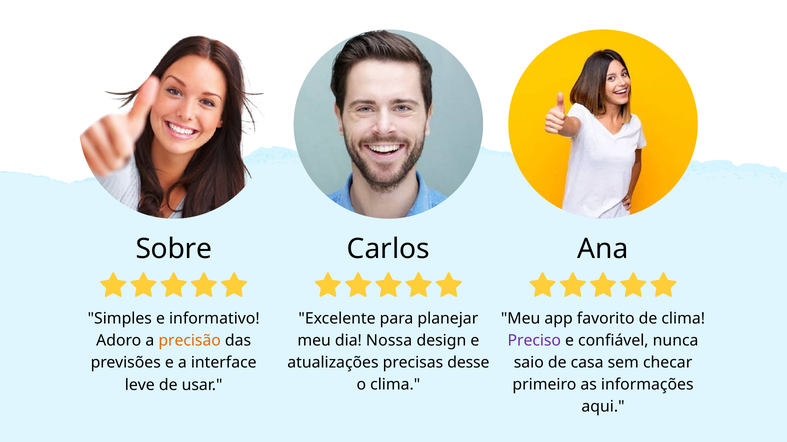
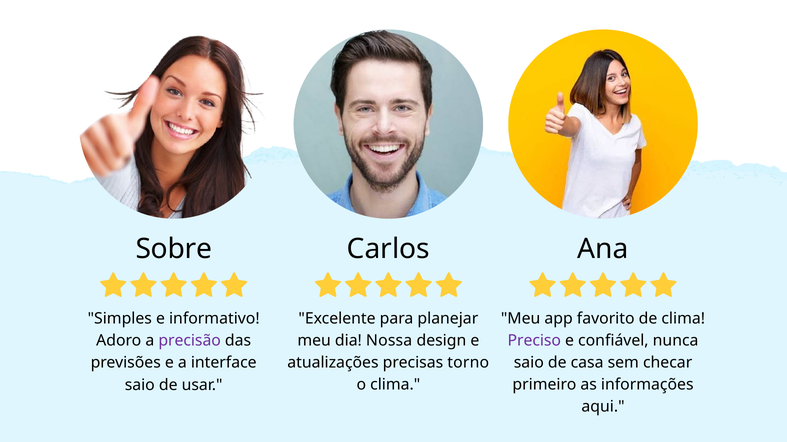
precisão colour: orange -> purple
desse: desse -> torno
leve at (140, 385): leve -> saio
